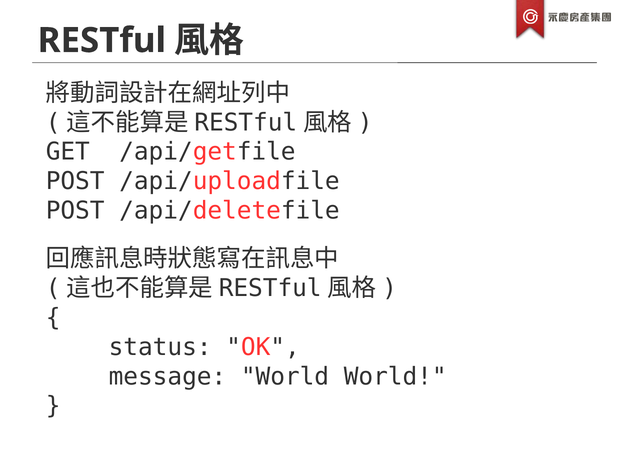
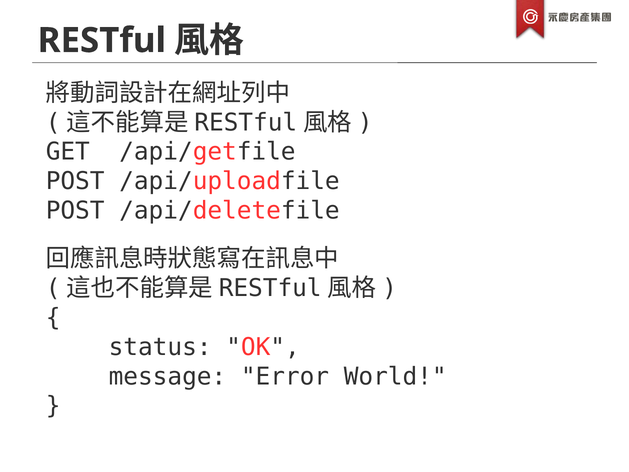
message World: World -> Error
